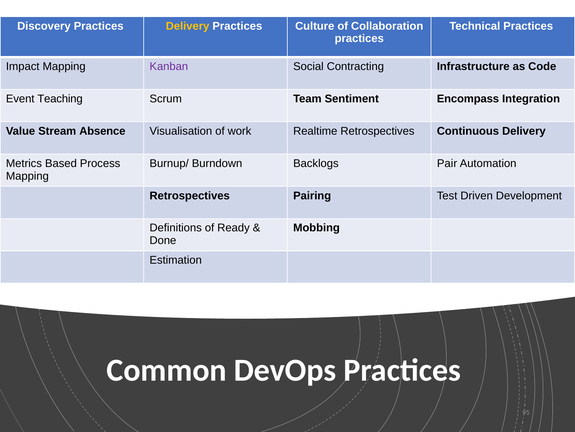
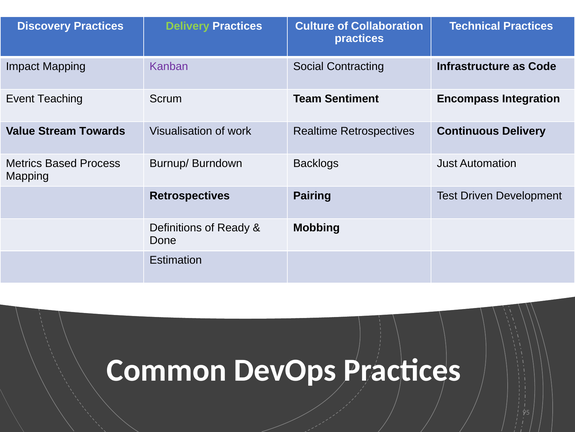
Delivery at (188, 26) colour: yellow -> light green
Absence: Absence -> Towards
Pair: Pair -> Just
